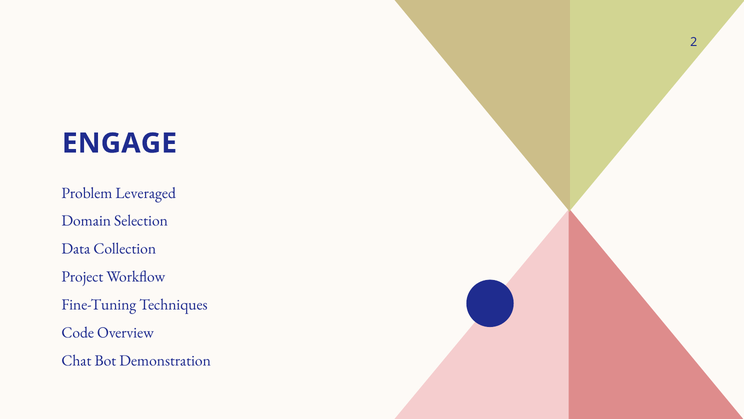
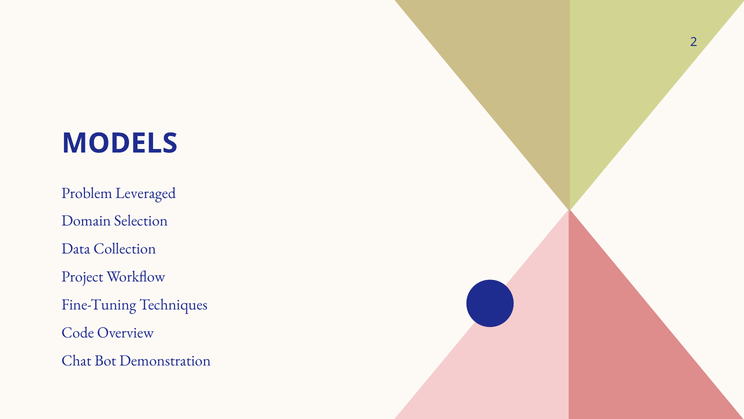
ENGAGE: ENGAGE -> MODELS
